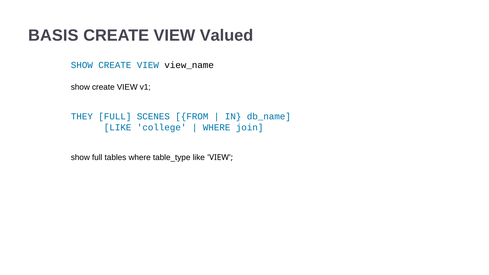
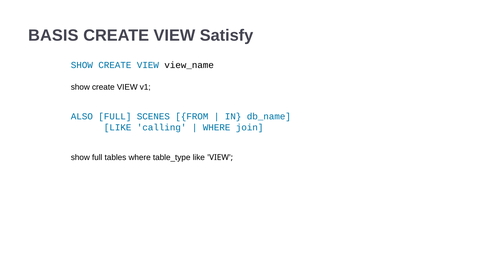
Valued: Valued -> Satisfy
THEY: THEY -> ALSO
college: college -> calling
